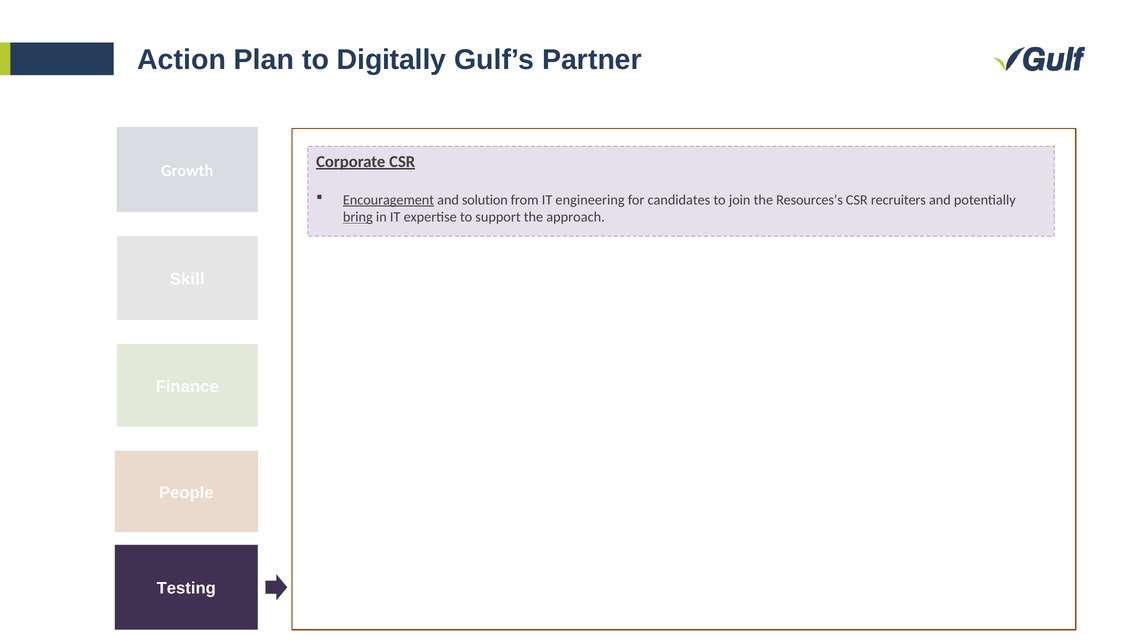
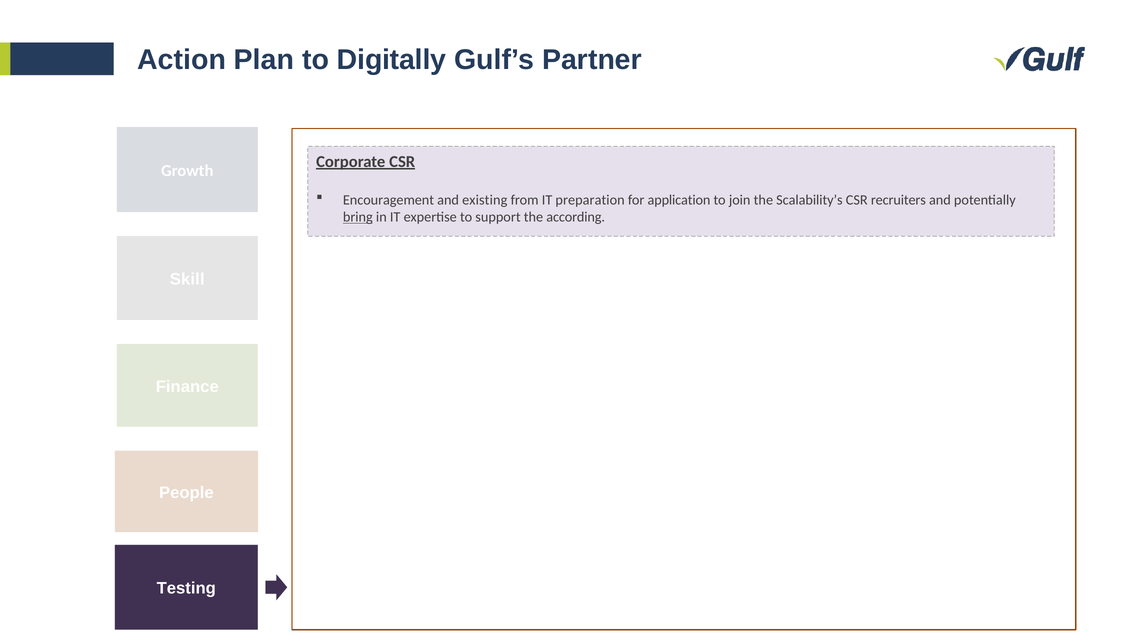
Encouragement underline: present -> none
solution: solution -> existing
engineering: engineering -> preparation
candidates: candidates -> application
Resources’s: Resources’s -> Scalability’s
approach: approach -> according
